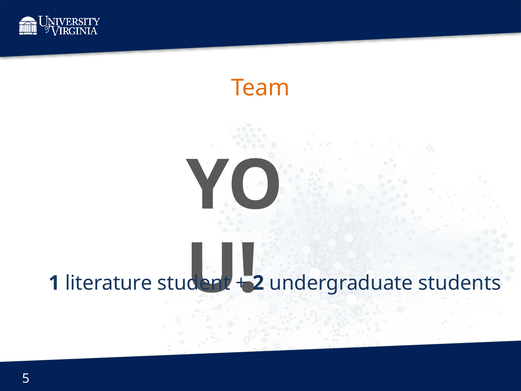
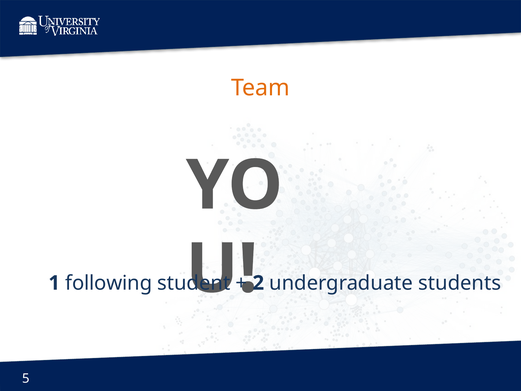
literature: literature -> following
